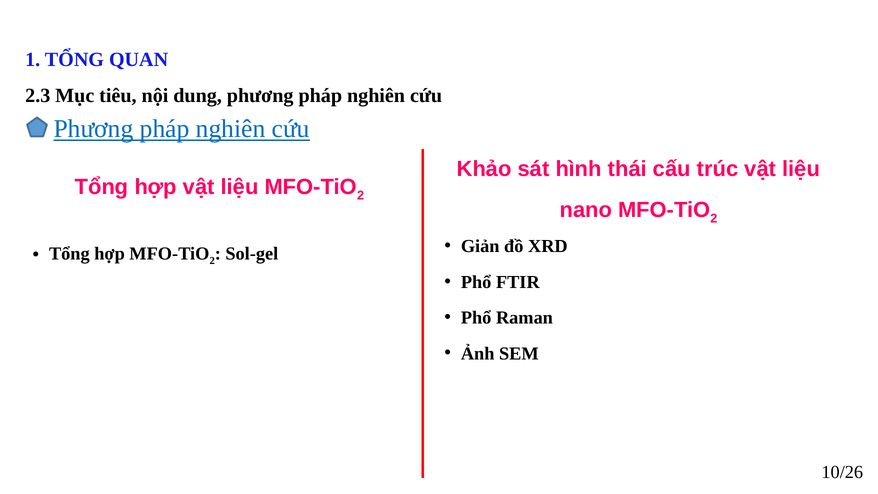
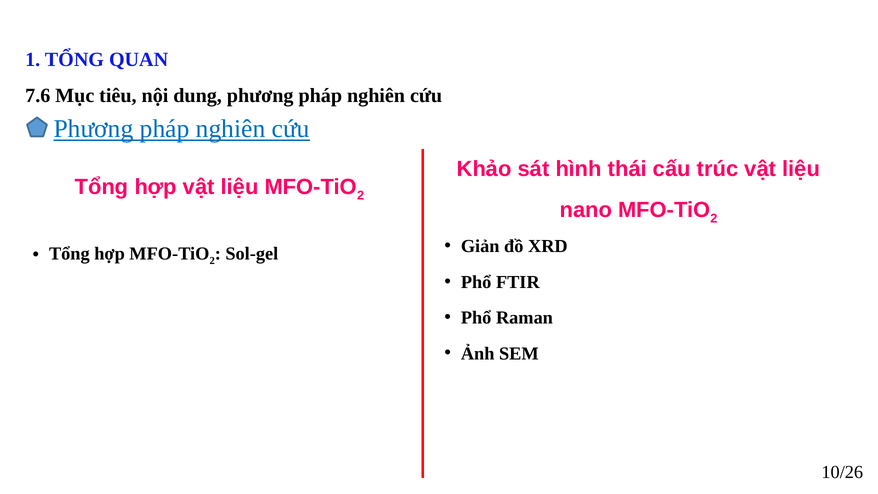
2.3: 2.3 -> 7.6
